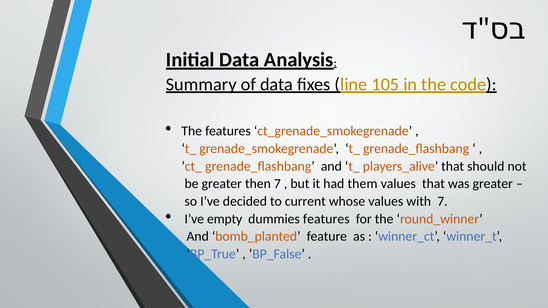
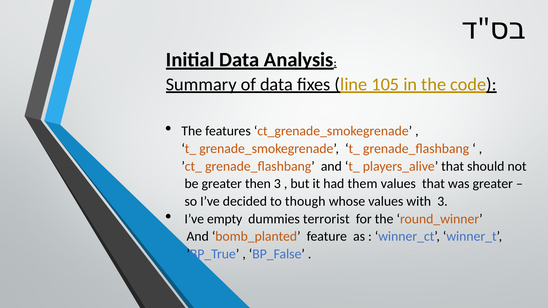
then 7: 7 -> 3
current: current -> though
with 7: 7 -> 3
dummies features: features -> terrorist
